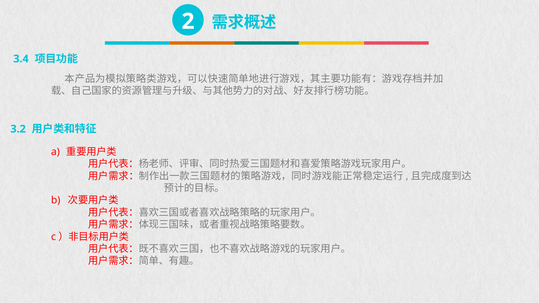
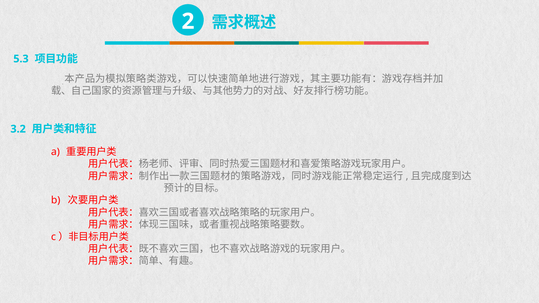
3.4: 3.4 -> 5.3
